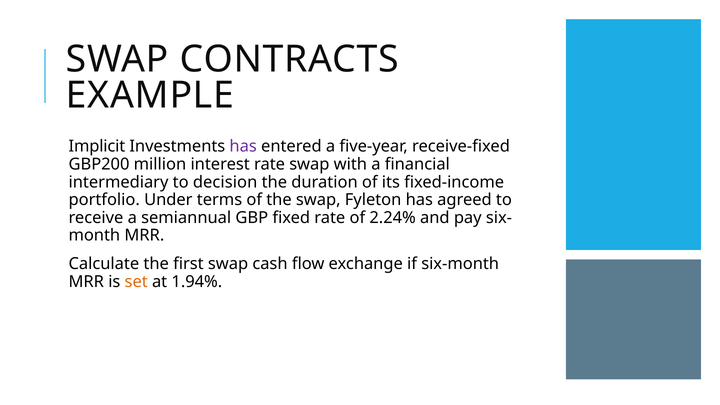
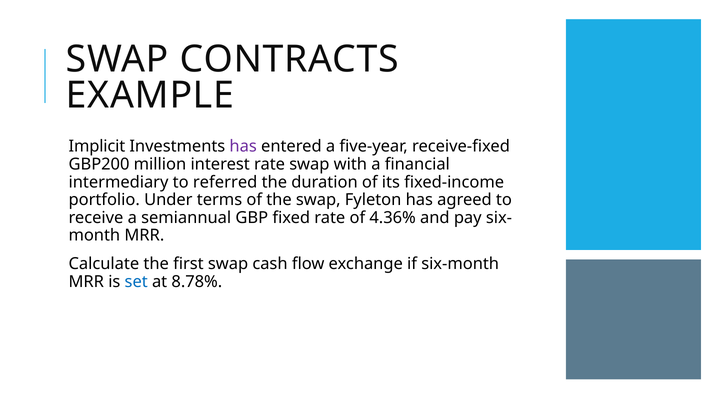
decision: decision -> referred
2.24%: 2.24% -> 4.36%
set colour: orange -> blue
1.94%: 1.94% -> 8.78%
